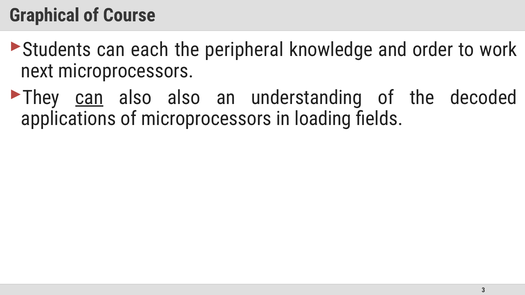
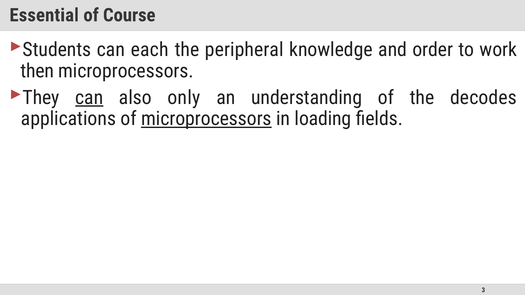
Graphical: Graphical -> Essential
next: next -> then
also also: also -> only
decoded: decoded -> decodes
microprocessors at (206, 119) underline: none -> present
